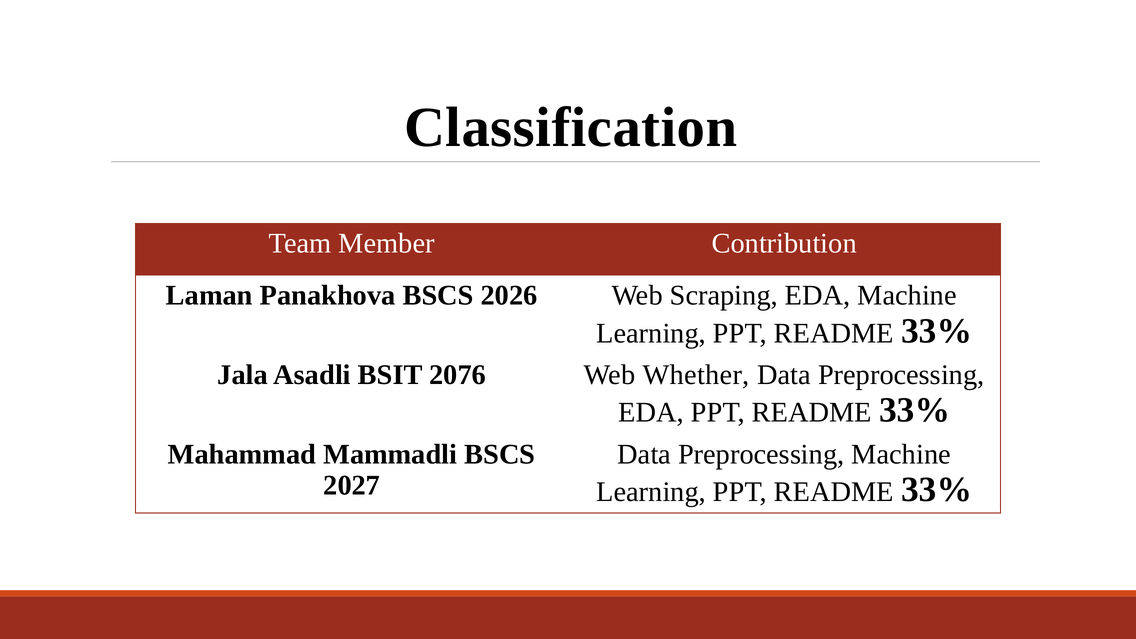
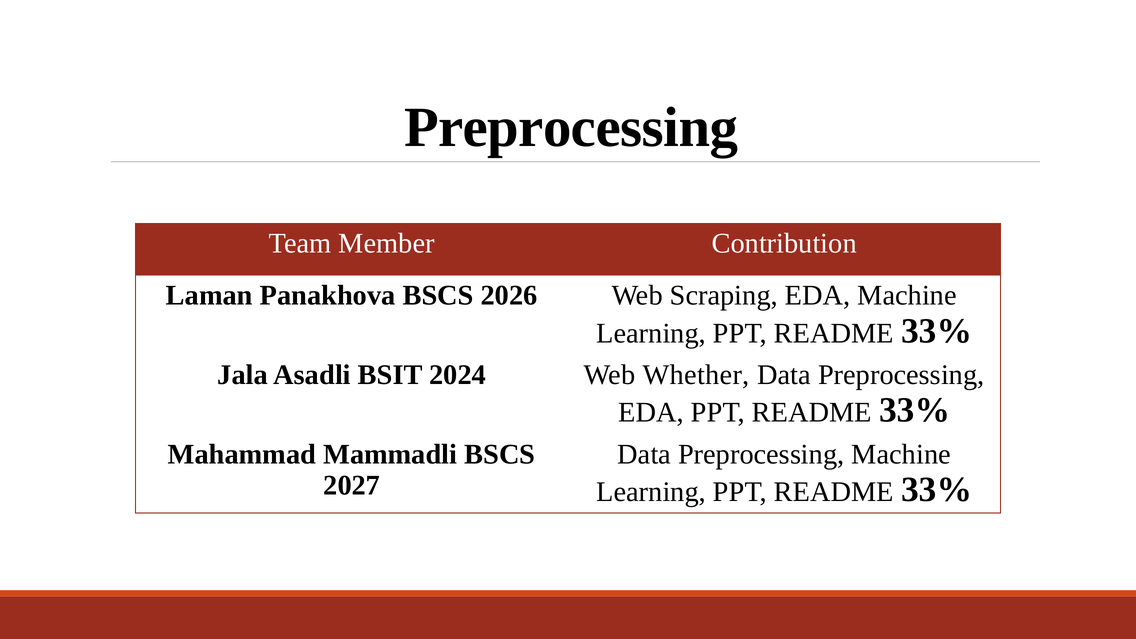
Classification at (571, 127): Classification -> Preprocessing
2076: 2076 -> 2024
